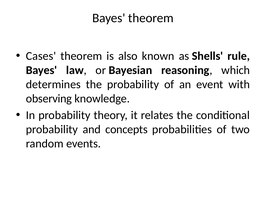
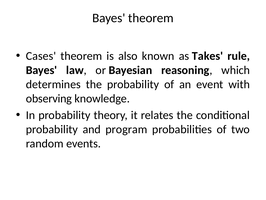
Shells: Shells -> Takes
concepts: concepts -> program
